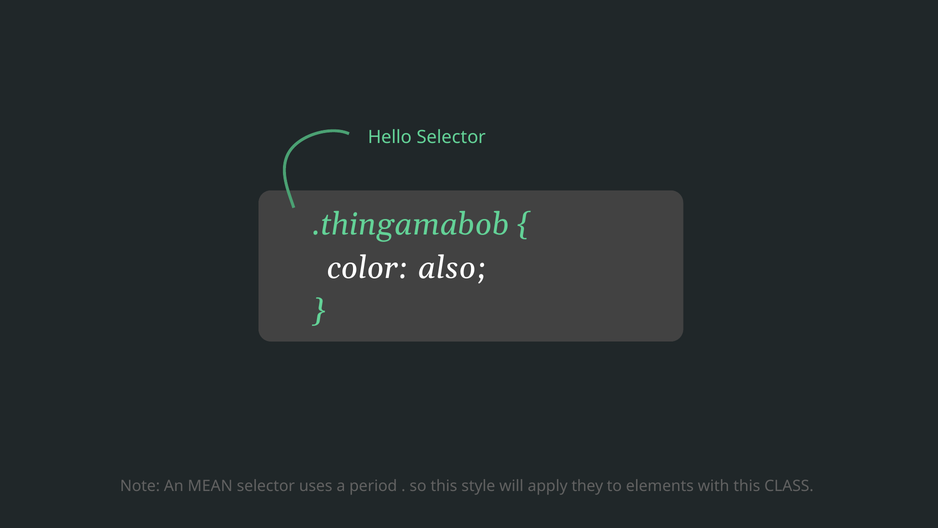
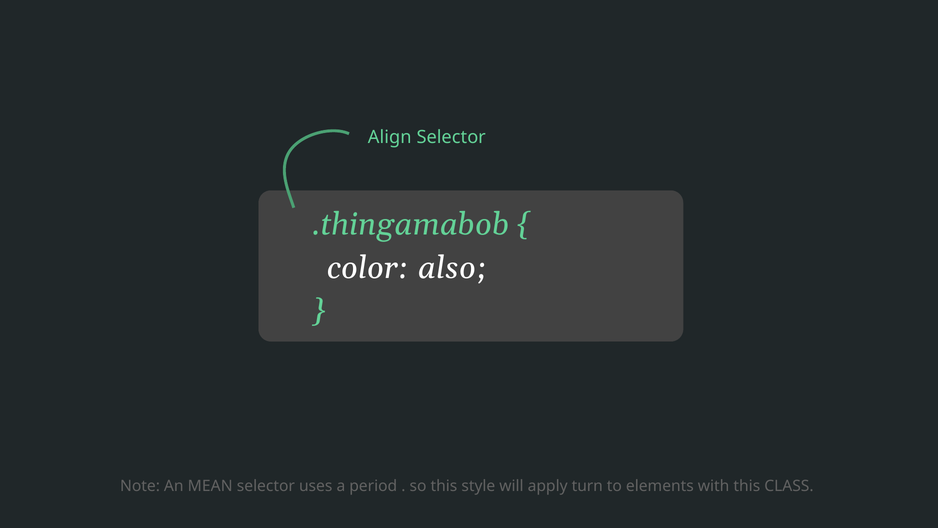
Hello: Hello -> Align
they: they -> turn
